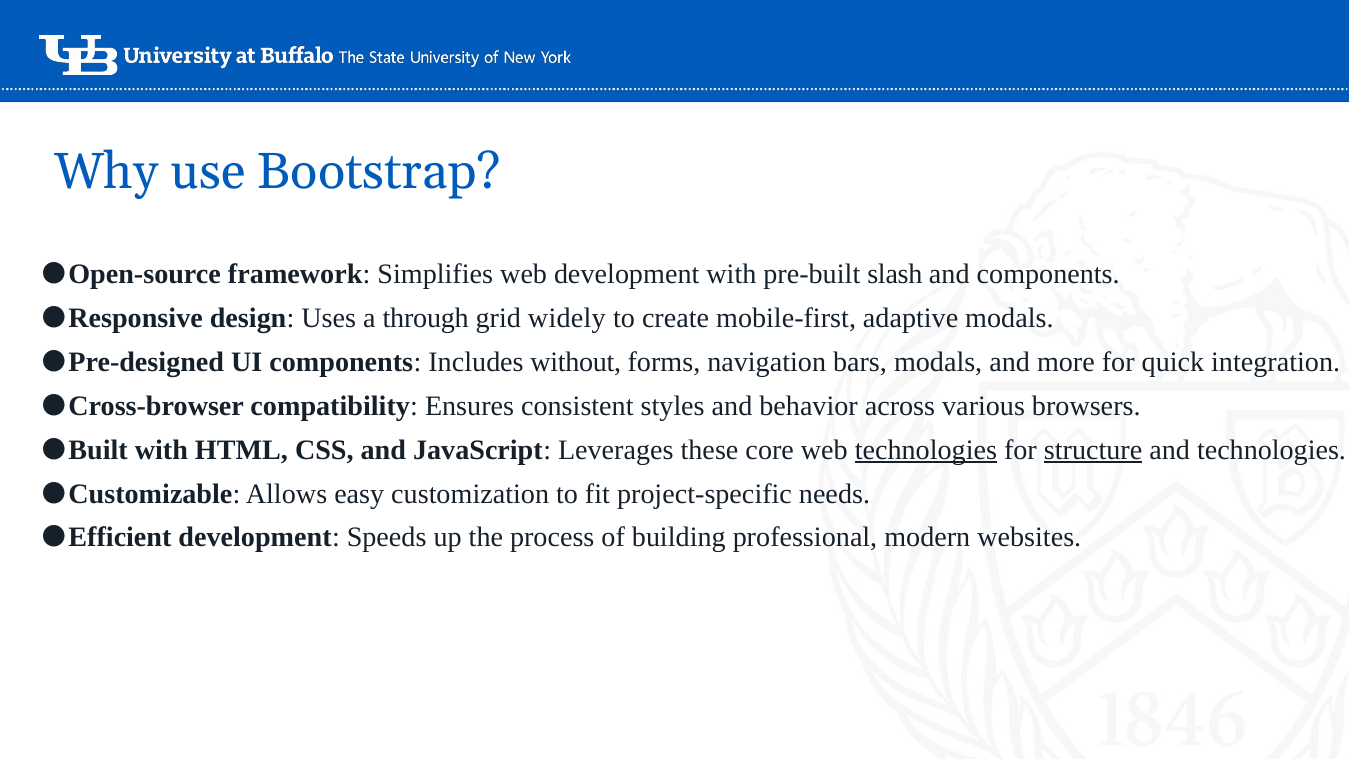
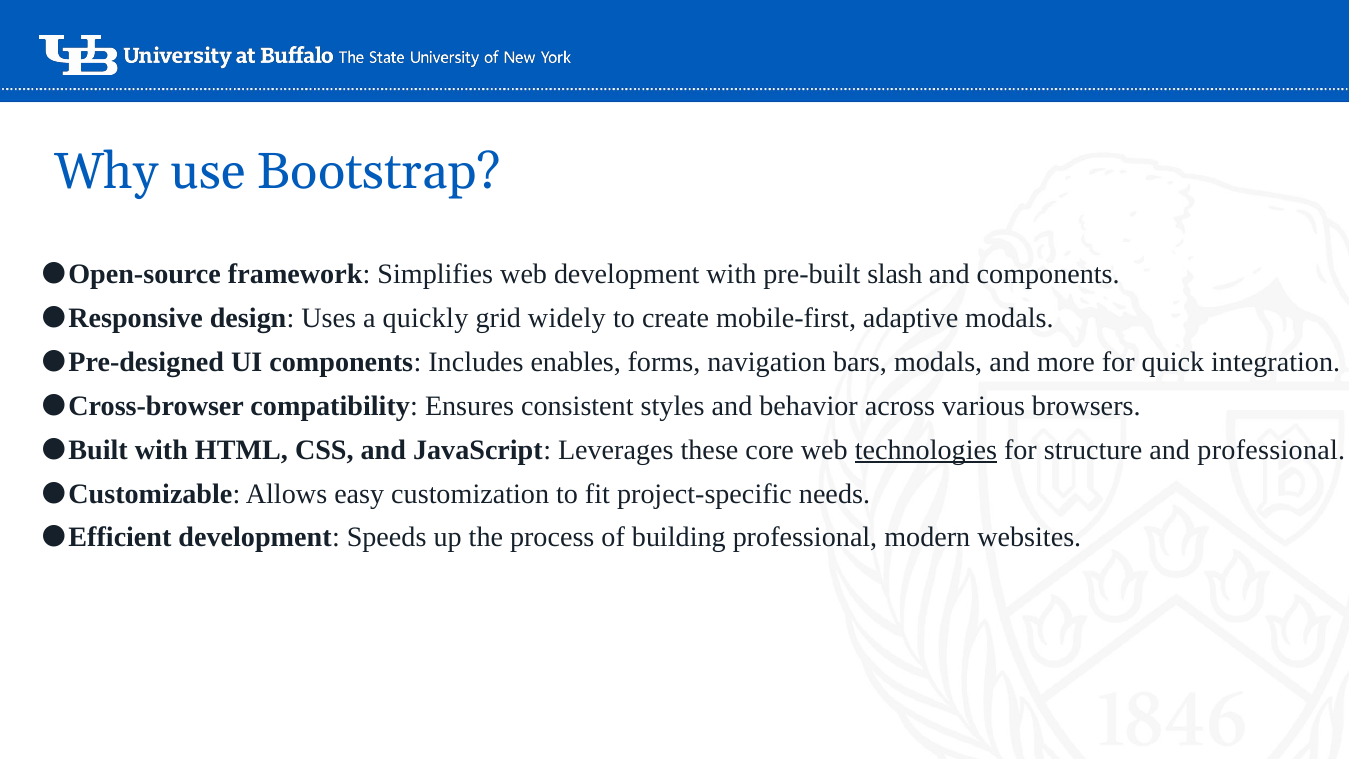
through: through -> quickly
without: without -> enables
structure underline: present -> none
and technologies: technologies -> professional
